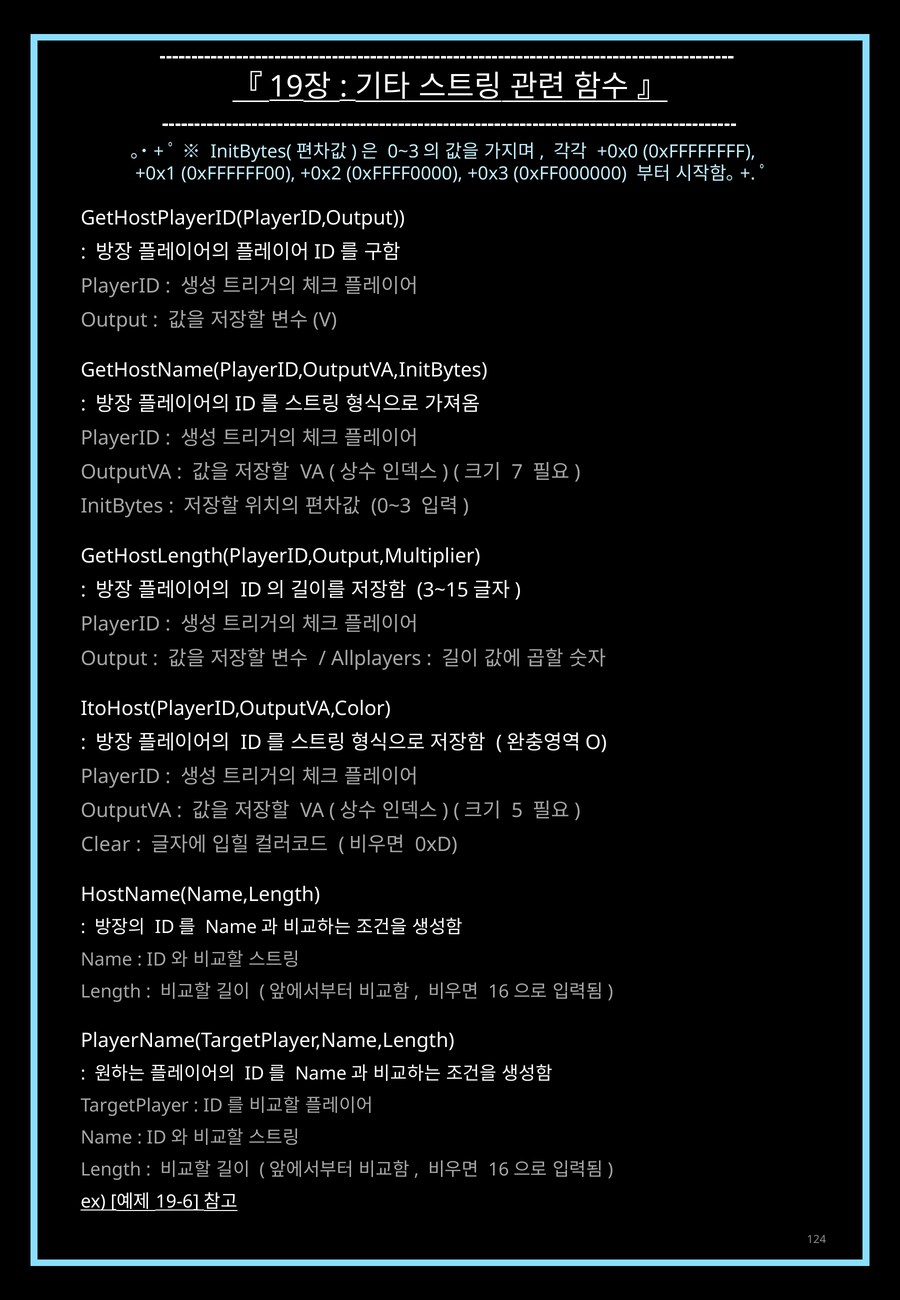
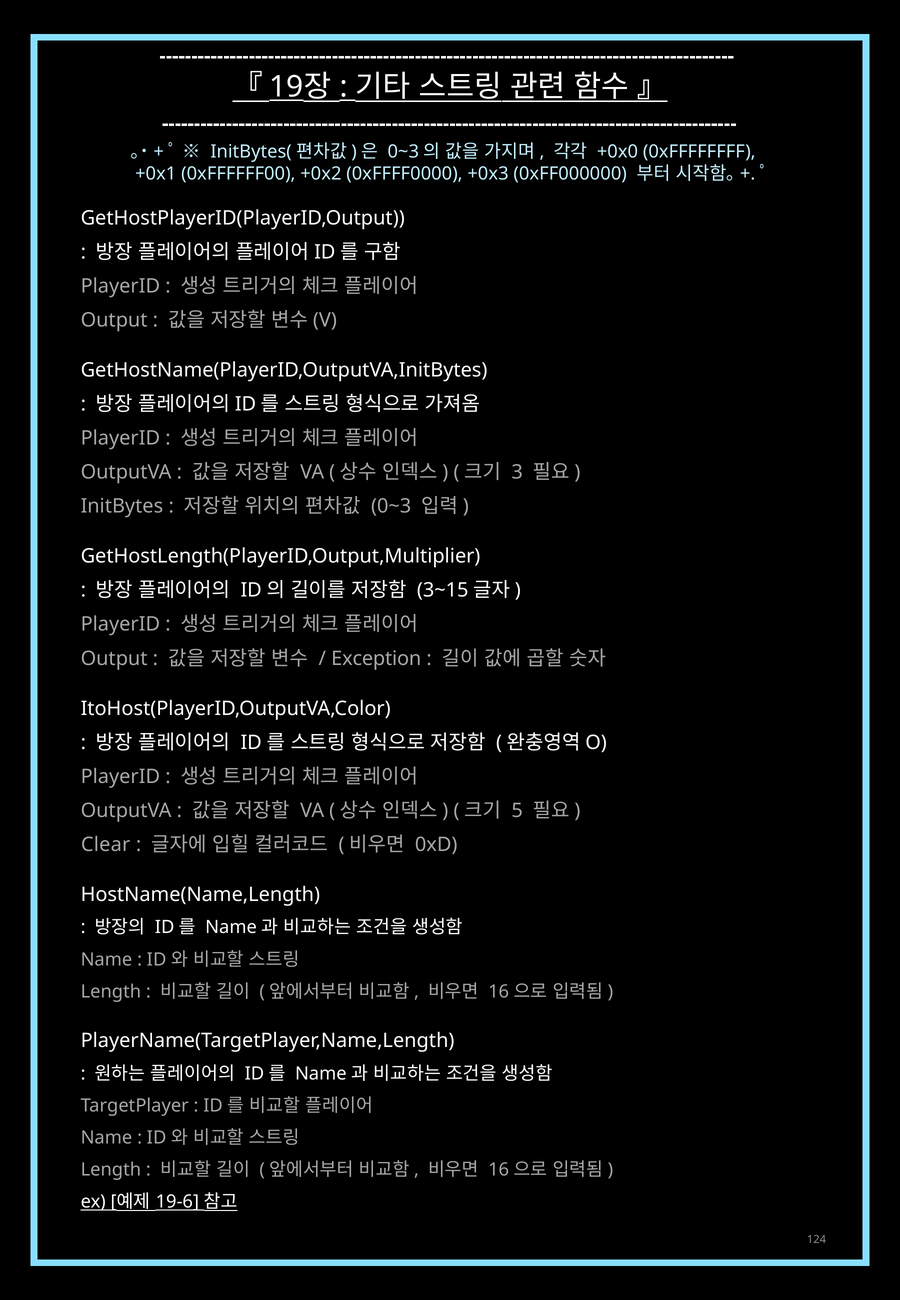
7: 7 -> 3
Allplayers: Allplayers -> Exception
